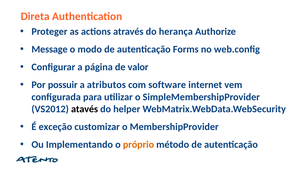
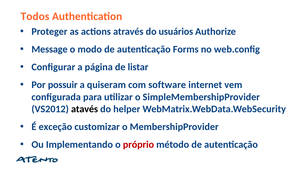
Direta: Direta -> Todos
herança: herança -> usuários
valor: valor -> listar
atributos: atributos -> quiseram
próprio colour: orange -> red
